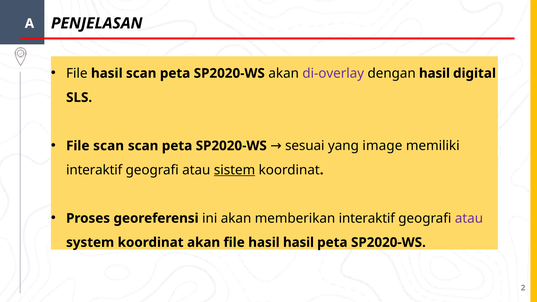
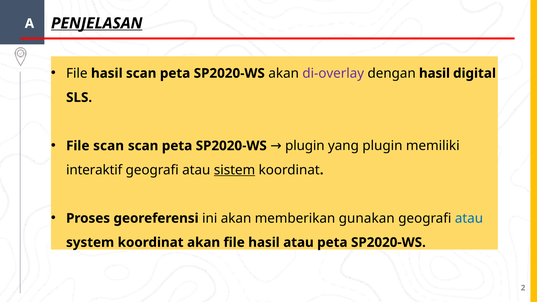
PENJELASAN underline: none -> present
sesuai at (305, 146): sesuai -> plugin
yang image: image -> plugin
memberikan interaktif: interaktif -> gunakan
atau at (469, 218) colour: purple -> blue
hasil hasil: hasil -> atau
